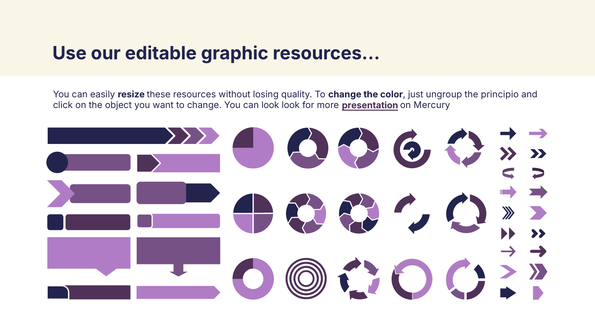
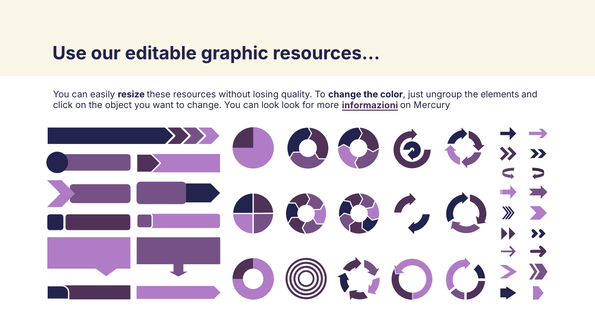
principio: principio -> elements
presentation: presentation -> informazioni
